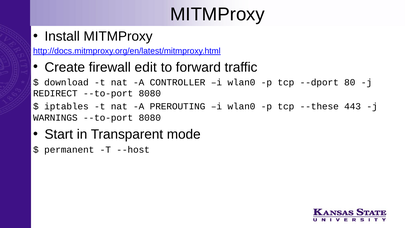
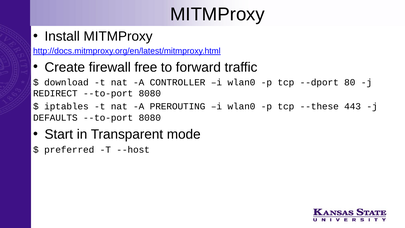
edit: edit -> free
WARNINGS: WARNINGS -> DEFAULTS
permanent: permanent -> preferred
